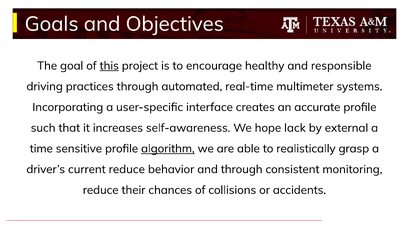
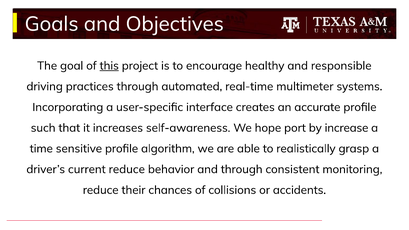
lack: lack -> port
external: external -> increase
algorithm underline: present -> none
